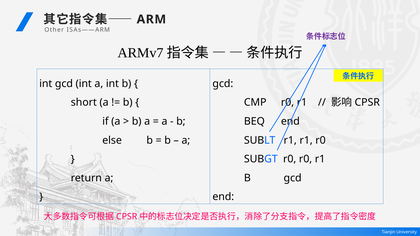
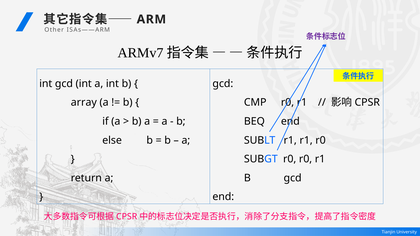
short: short -> array
